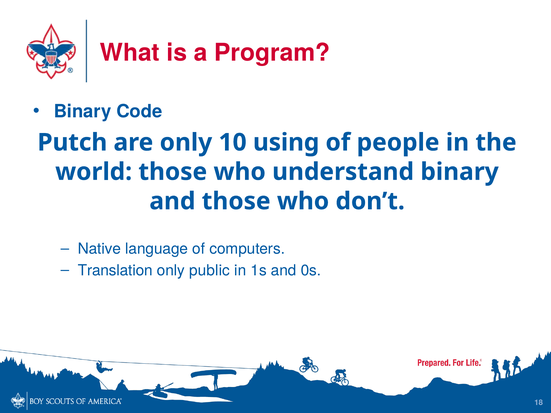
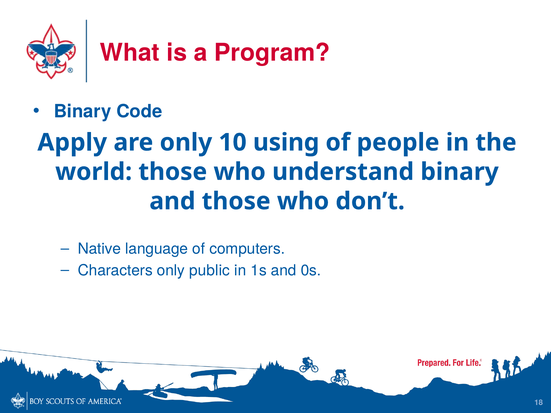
Putch: Putch -> Apply
Translation: Translation -> Characters
